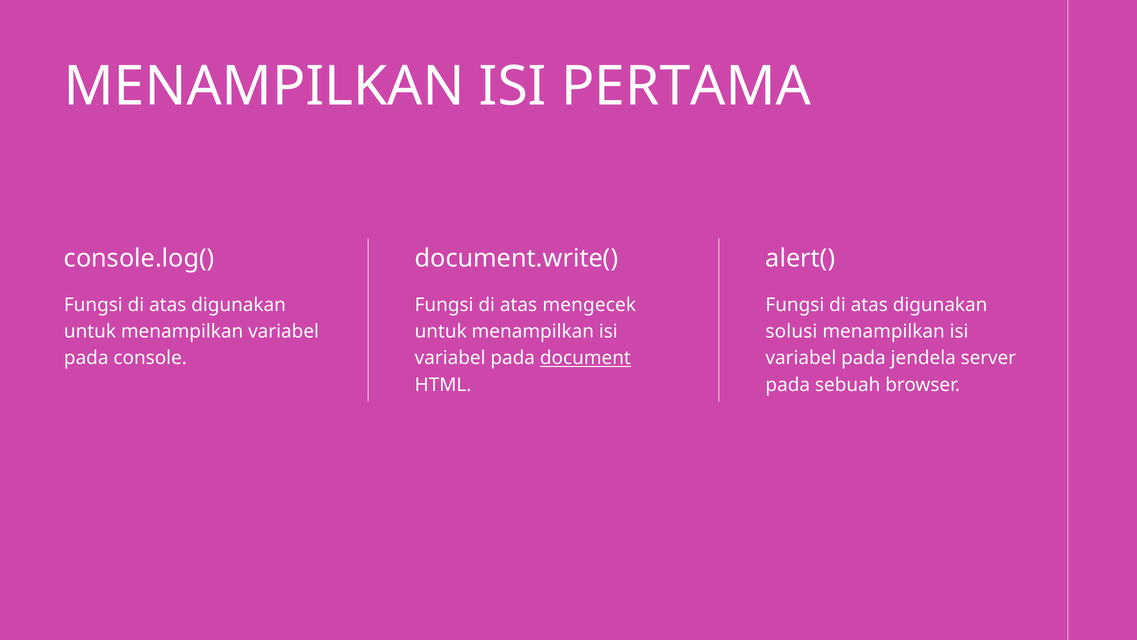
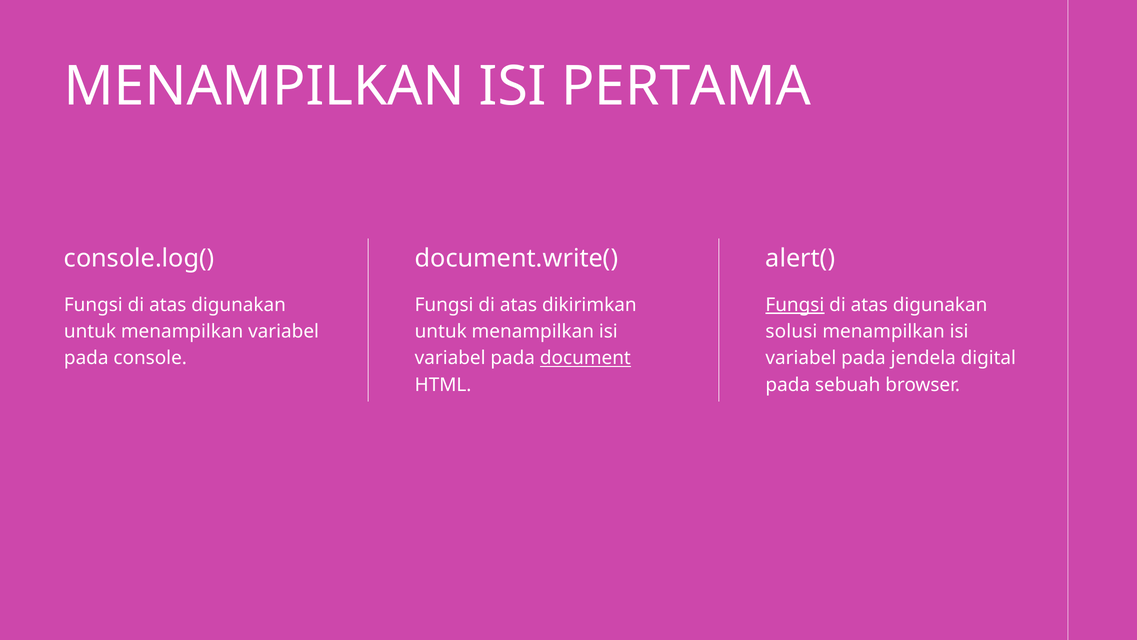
mengecek: mengecek -> dikirimkan
Fungsi at (795, 305) underline: none -> present
server: server -> digital
